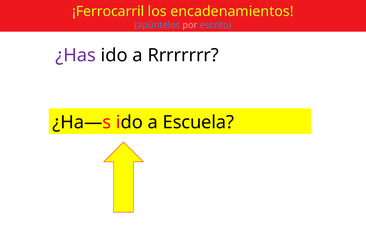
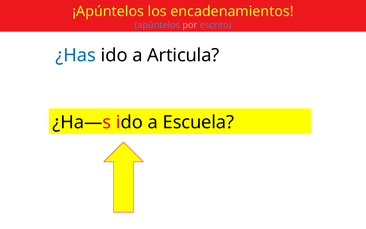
¡Ferrocarril: ¡Ferrocarril -> ¡Apúntelos
¿Has colour: purple -> blue
Rrrrrrrr: Rrrrrrrr -> Articula
